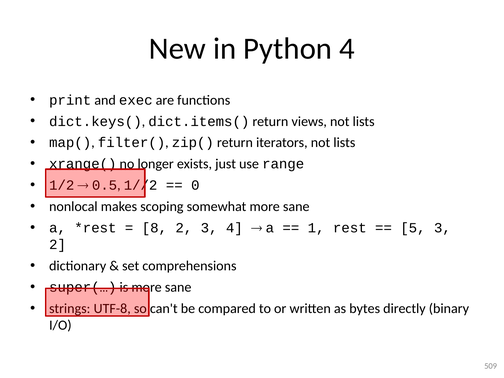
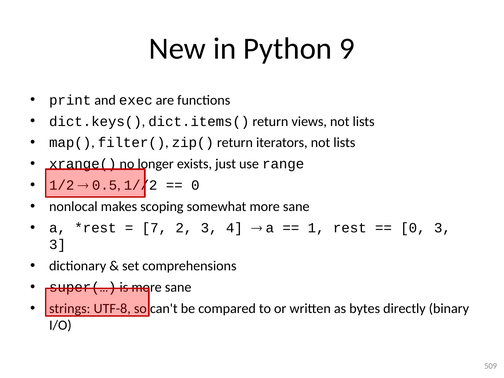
Python 4: 4 -> 9
8: 8 -> 7
5 at (413, 228): 5 -> 0
2 at (58, 245): 2 -> 3
